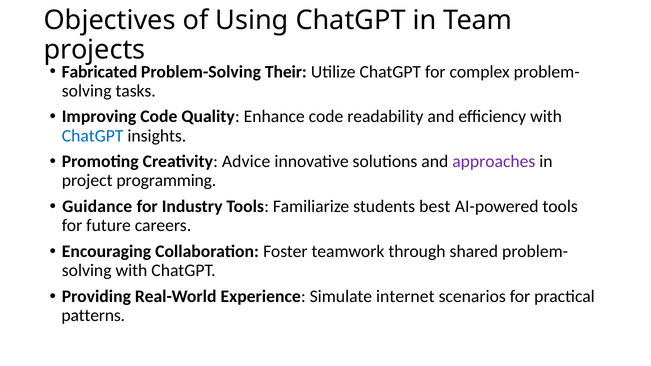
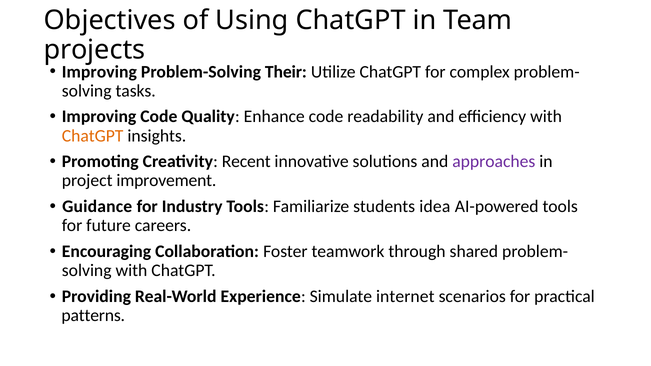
Fabricated at (100, 72): Fabricated -> Improving
ChatGPT at (93, 136) colour: blue -> orange
Advice: Advice -> Recent
programming: programming -> improvement
best: best -> idea
